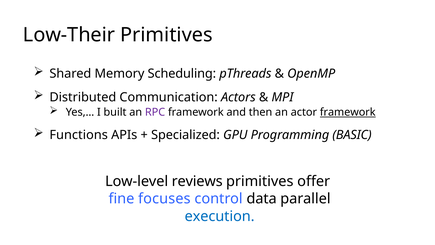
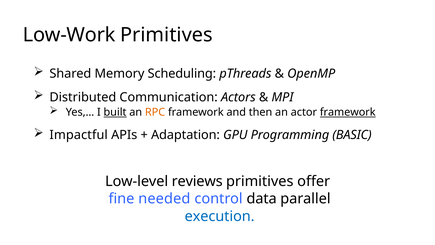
Low-Their: Low-Their -> Low-Work
built underline: none -> present
RPC colour: purple -> orange
Functions: Functions -> Impactful
Specialized: Specialized -> Adaptation
focuses: focuses -> needed
